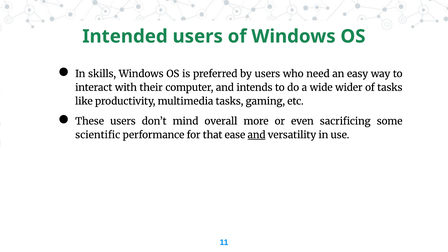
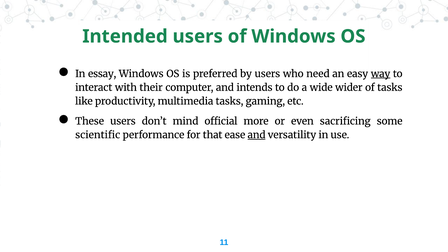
skills: skills -> essay
way underline: none -> present
overall: overall -> official
